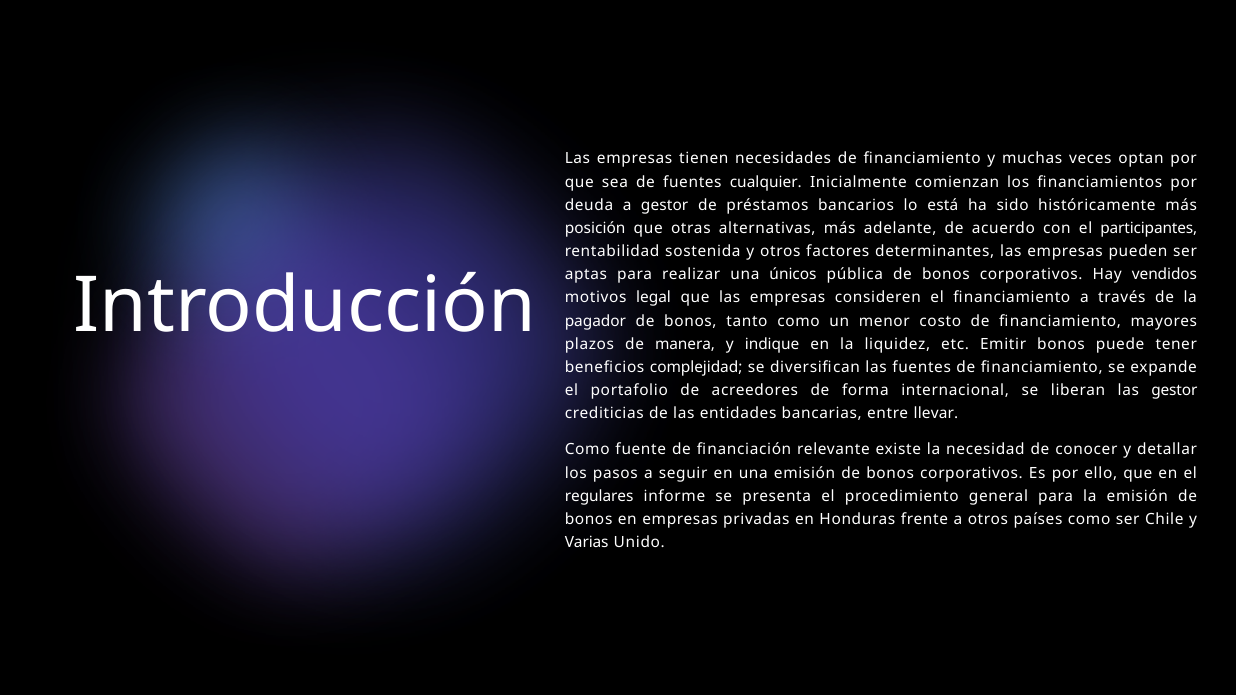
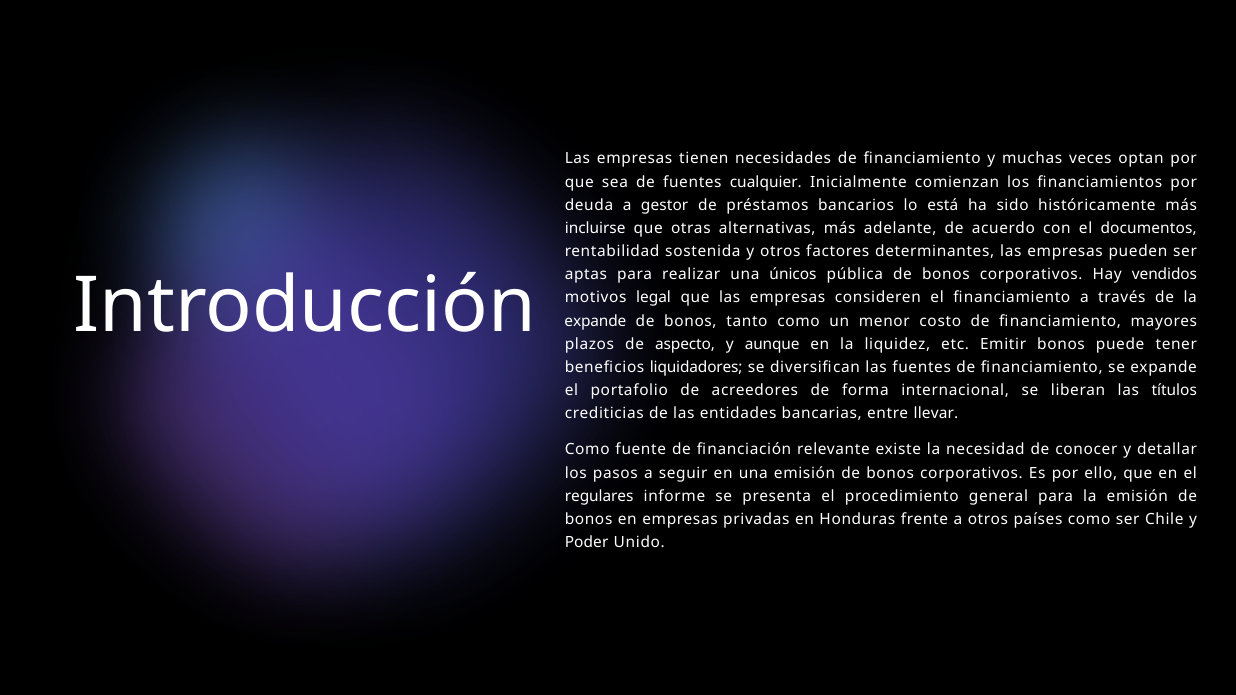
posición: posición -> incluirse
participantes: participantes -> documentos
pagador at (595, 321): pagador -> expande
manera: manera -> aspecto
indique: indique -> aunque
complejidad: complejidad -> liquidadores
las gestor: gestor -> títulos
Varias: Varias -> Poder
